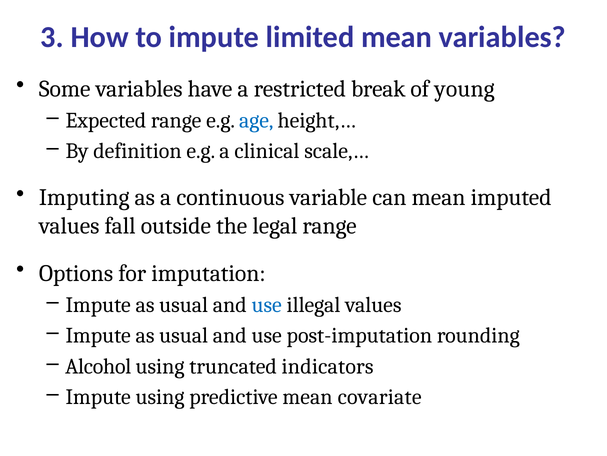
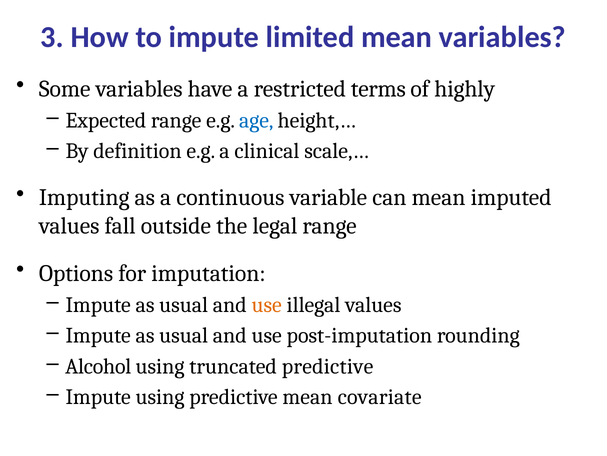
break: break -> terms
young: young -> highly
use at (267, 304) colour: blue -> orange
truncated indicators: indicators -> predictive
